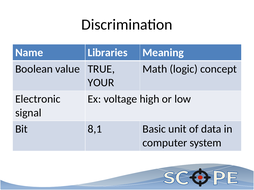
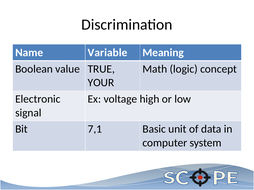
Libraries: Libraries -> Variable
8,1: 8,1 -> 7,1
